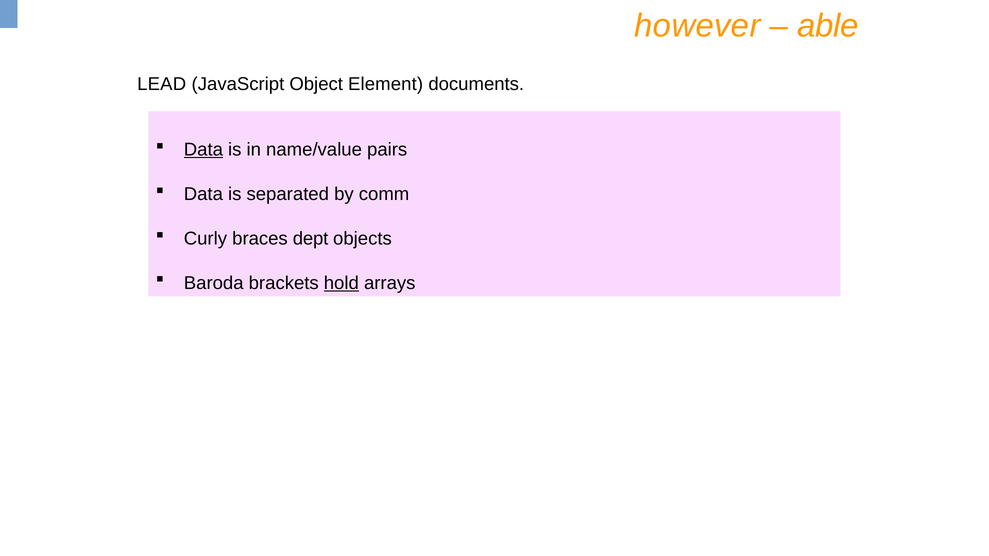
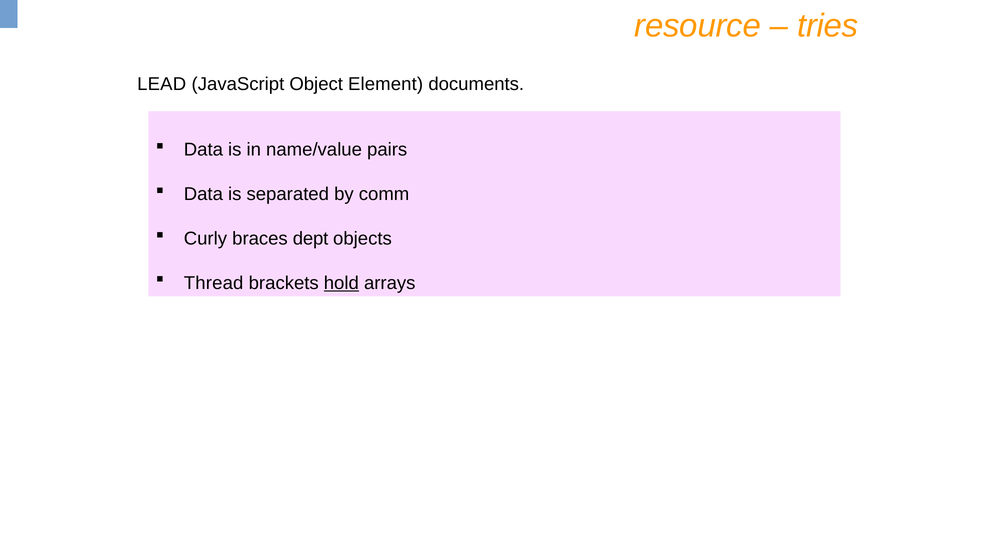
however: however -> resource
able: able -> tries
Data at (203, 150) underline: present -> none
Baroda: Baroda -> Thread
